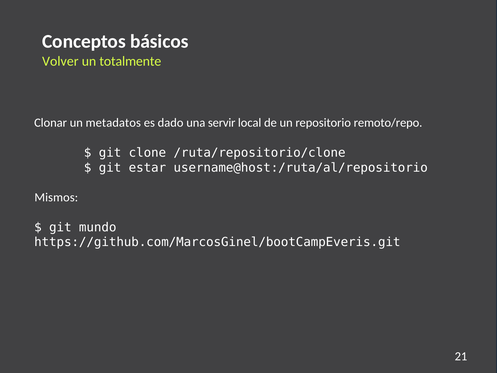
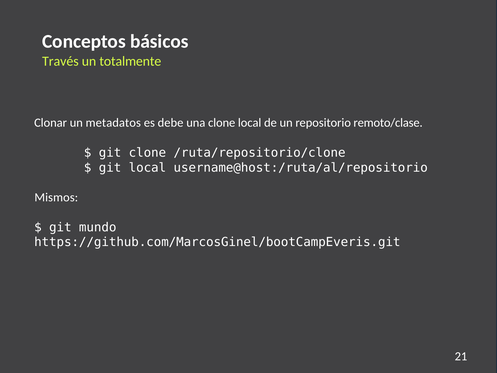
Volver: Volver -> Través
dado: dado -> debe
una servir: servir -> clone
remoto/repo: remoto/repo -> remoto/clase
git estar: estar -> local
